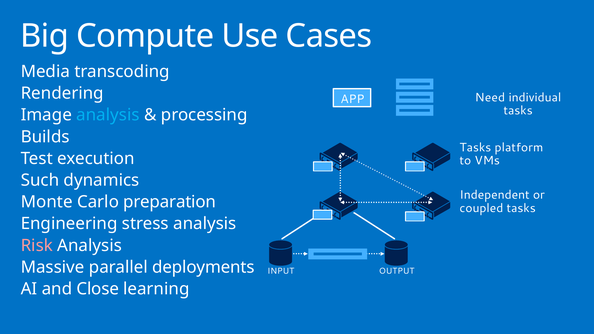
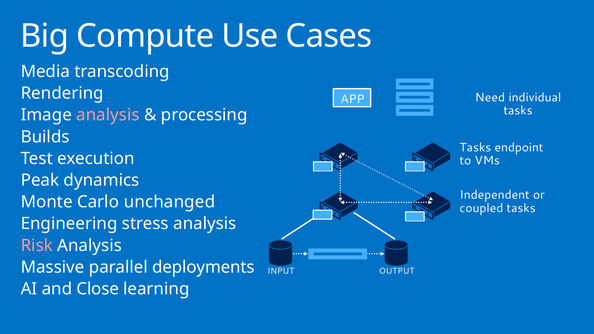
analysis at (108, 115) colour: light blue -> pink
platform: platform -> endpoint
Such: Such -> Peak
preparation: preparation -> unchanged
